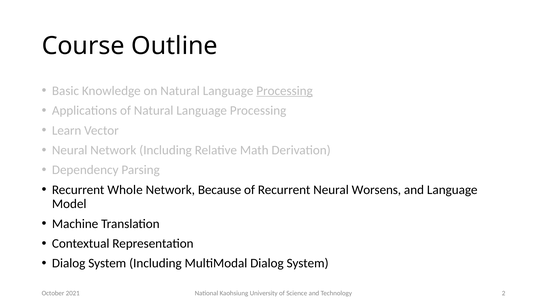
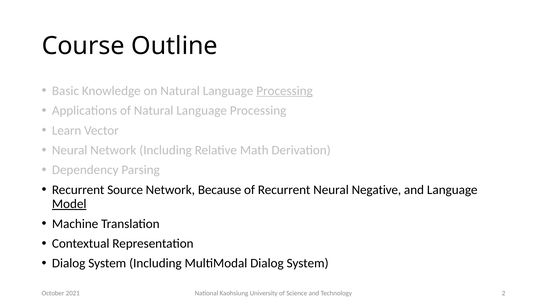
Whole: Whole -> Source
Worsens: Worsens -> Negative
Model underline: none -> present
